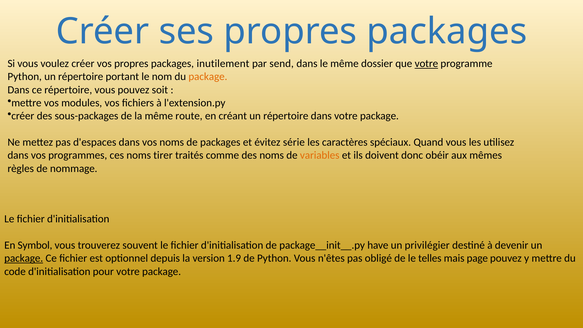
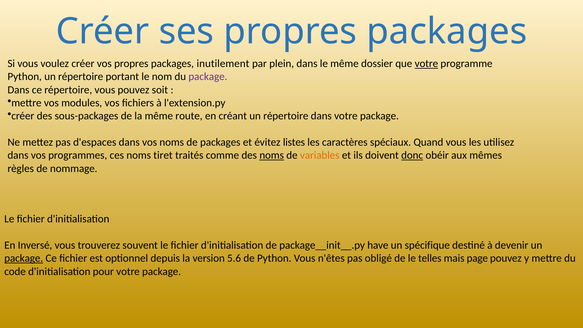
send: send -> plein
package at (208, 77) colour: orange -> purple
série: série -> listes
tirer: tirer -> tiret
noms at (272, 155) underline: none -> present
donc underline: none -> present
Symbol: Symbol -> Inversé
privilégier: privilégier -> spécifique
1.9: 1.9 -> 5.6
